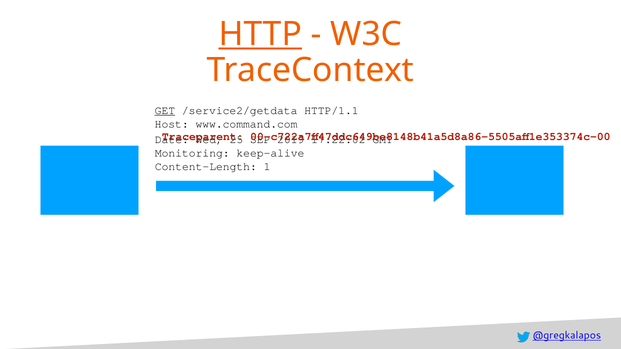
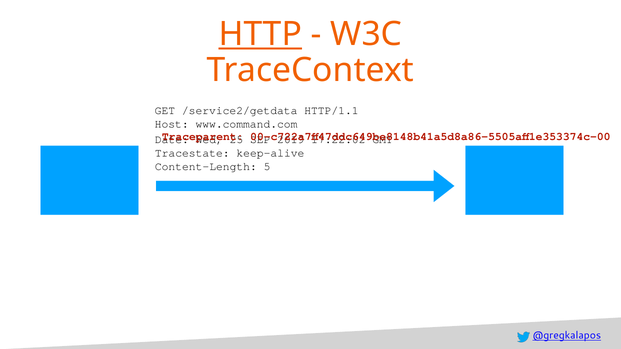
GET underline: present -> none
Monitoring: Monitoring -> Tracestate
1: 1 -> 5
